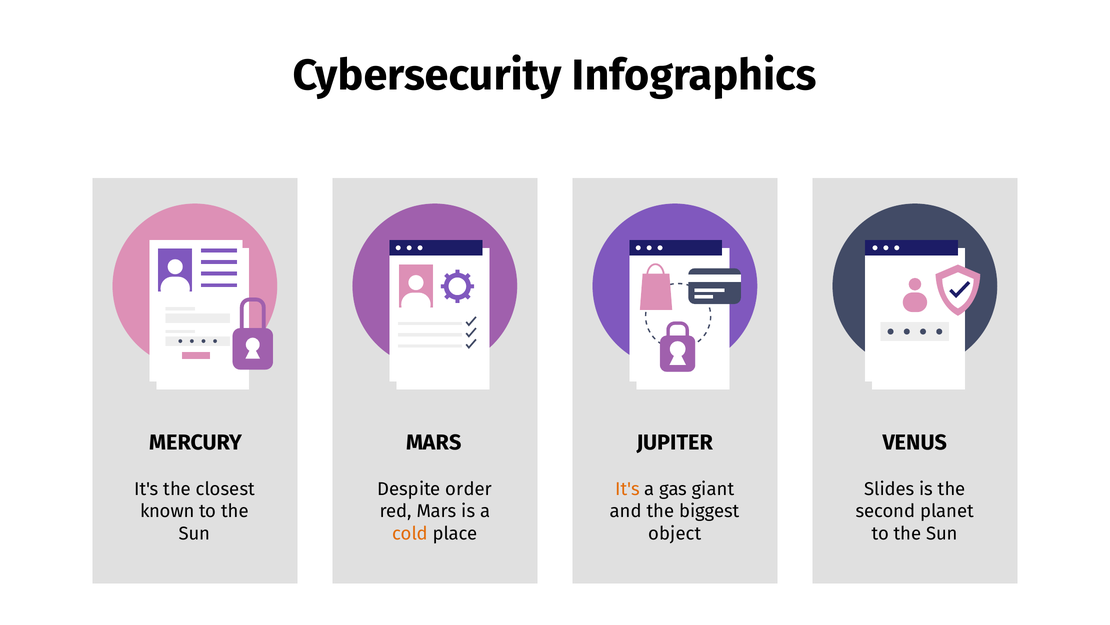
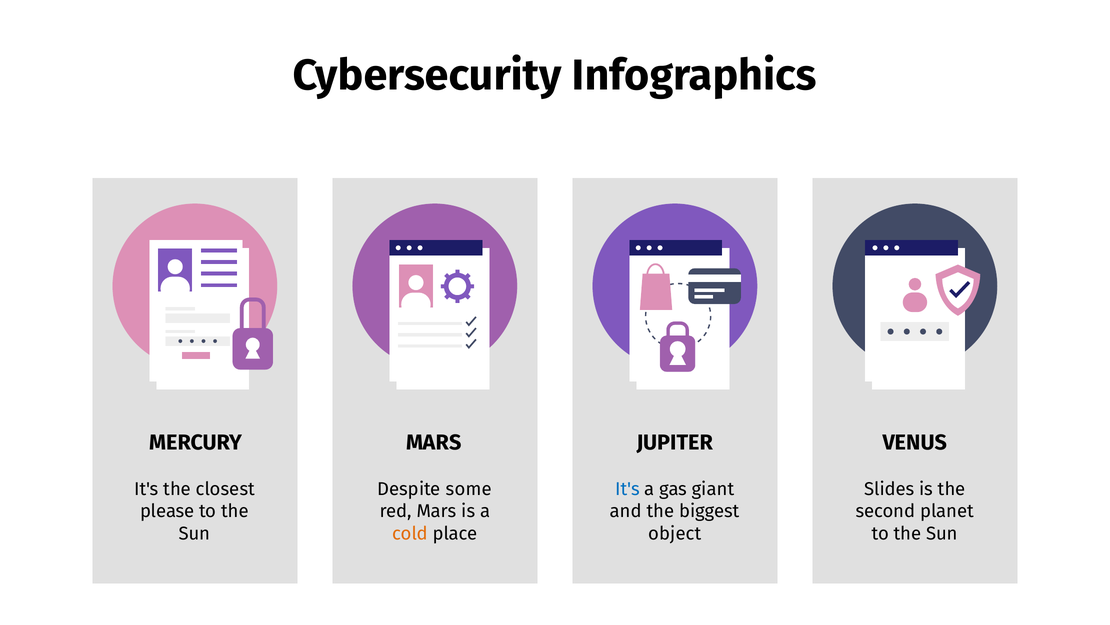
order: order -> some
It's at (627, 489) colour: orange -> blue
known: known -> please
